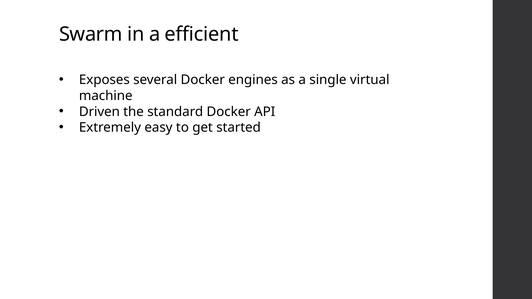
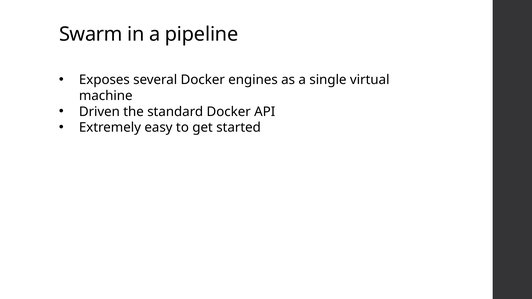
efficient: efficient -> pipeline
